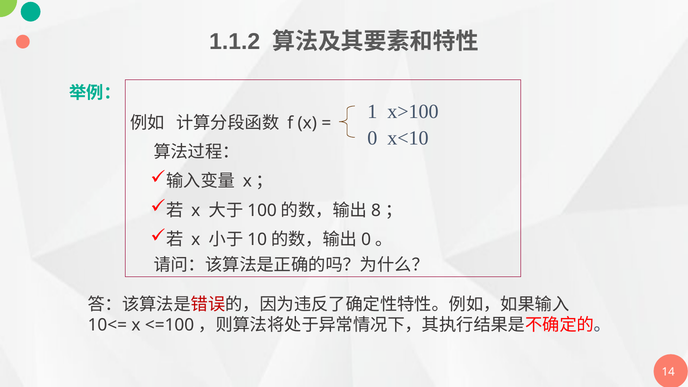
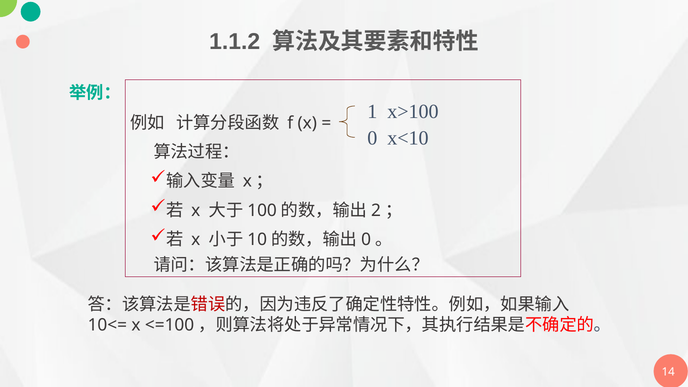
8: 8 -> 2
